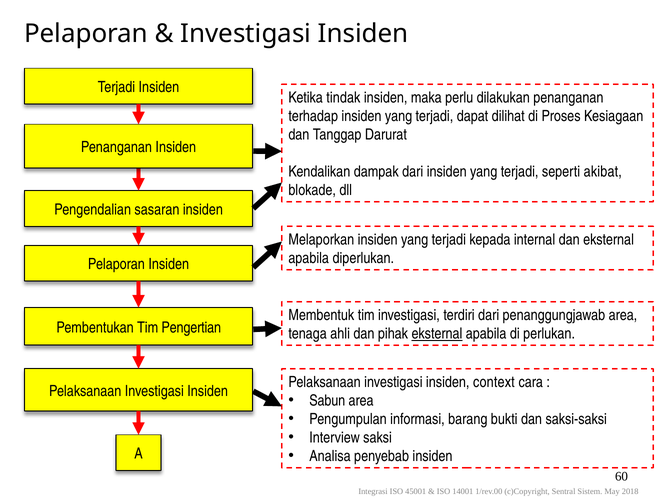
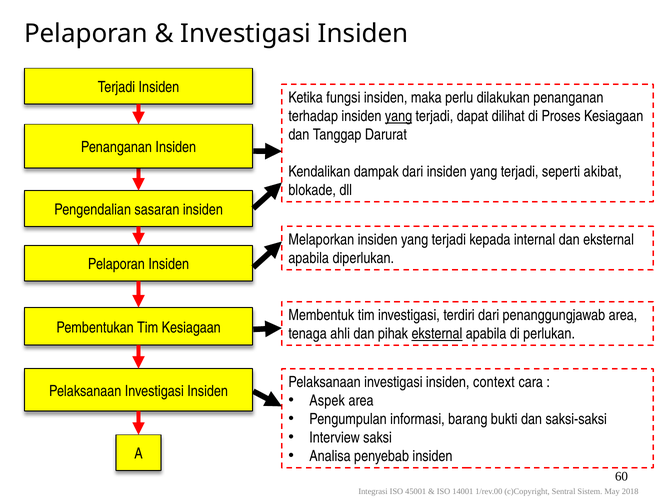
tindak: tindak -> fungsi
yang at (399, 116) underline: none -> present
Tim Pengertian: Pengertian -> Kesiagaan
Sabun: Sabun -> Aspek
